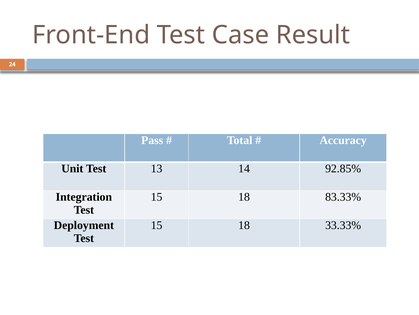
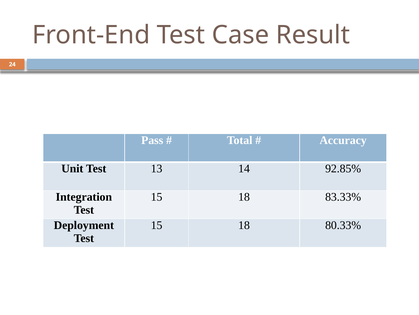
33.33%: 33.33% -> 80.33%
